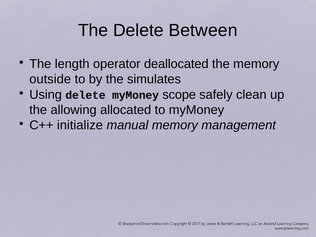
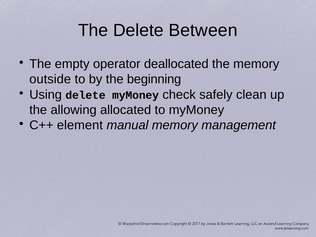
length: length -> empty
simulates: simulates -> beginning
scope: scope -> check
initialize: initialize -> element
